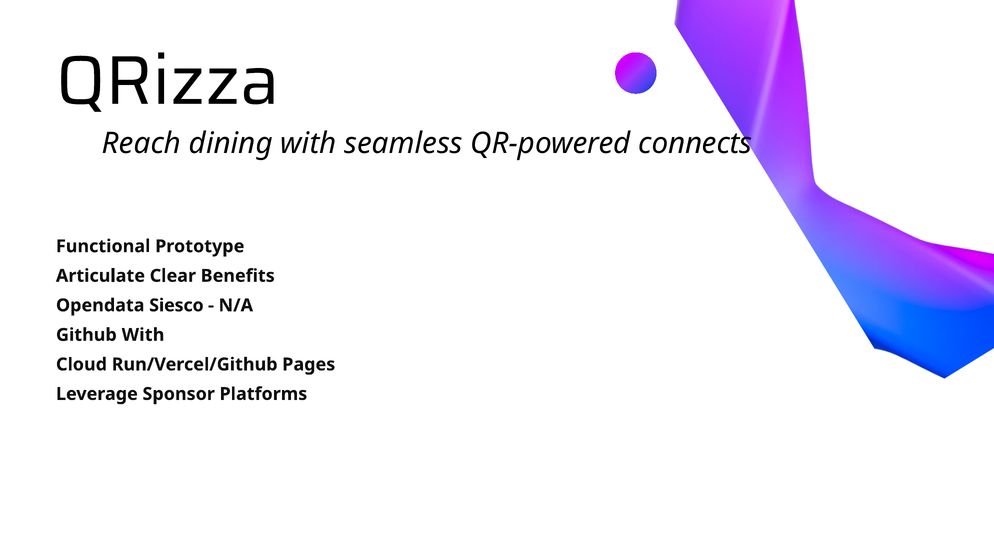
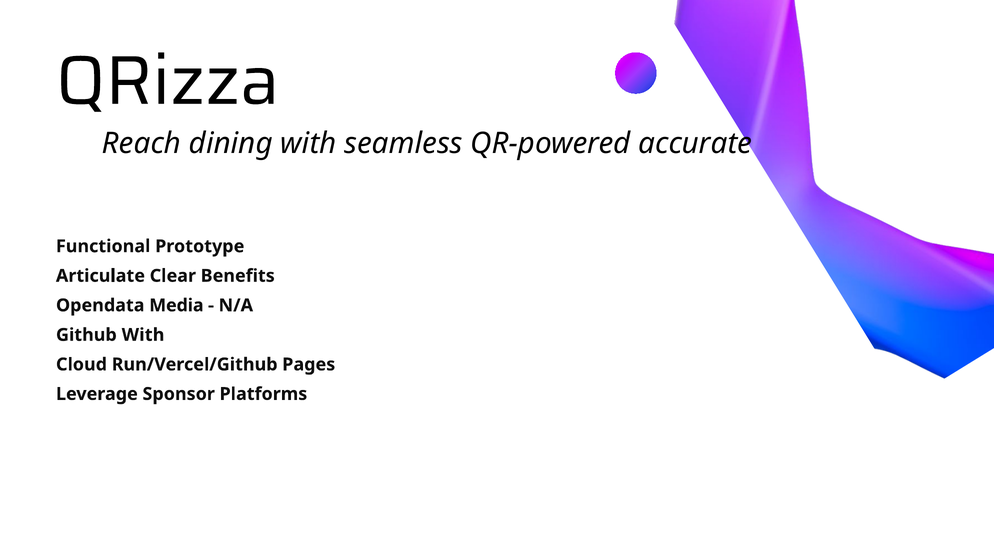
connects: connects -> accurate
Siesco: Siesco -> Media
